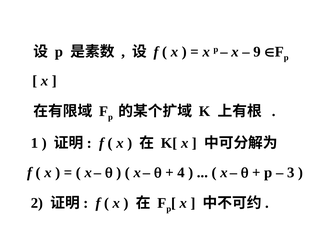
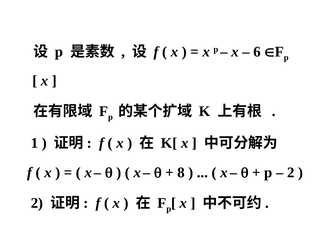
9: 9 -> 6
4: 4 -> 8
3 at (291, 173): 3 -> 2
